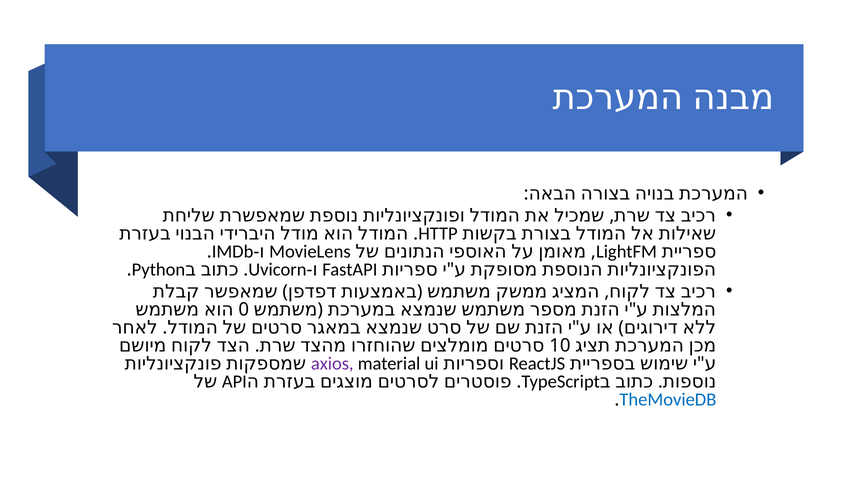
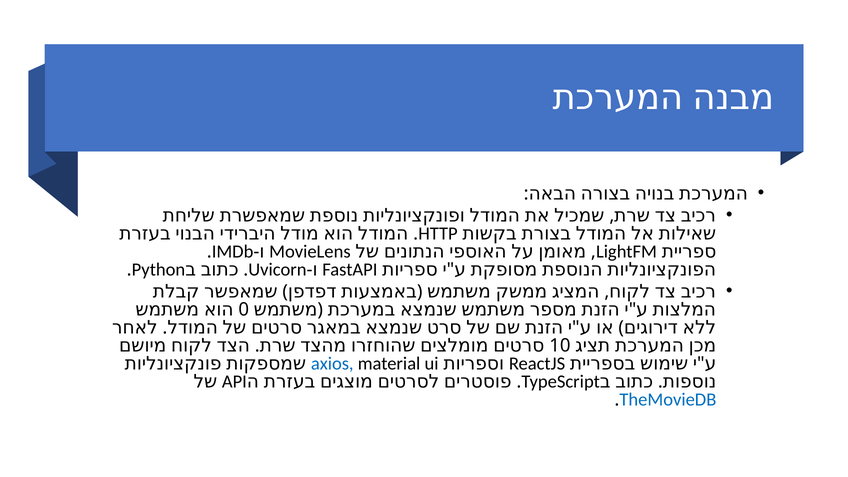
axios colour: purple -> blue
